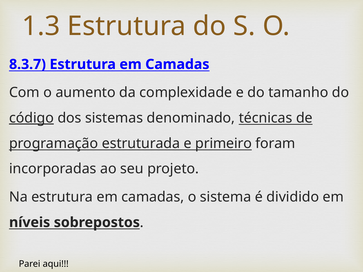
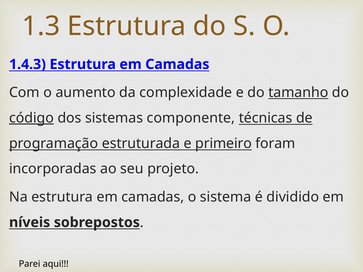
8.3.7: 8.3.7 -> 1.4.3
tamanho underline: none -> present
denominado: denominado -> componente
